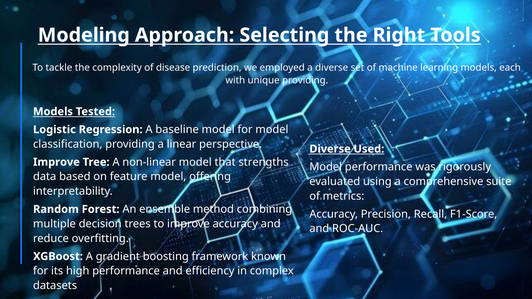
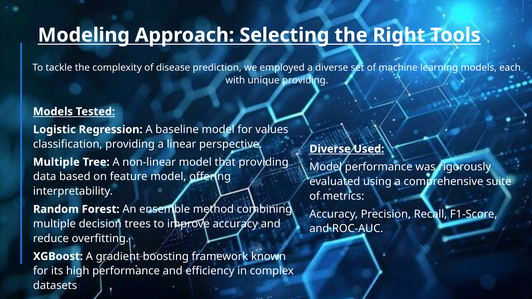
for model: model -> values
Improve at (56, 162): Improve -> Multiple
that strengths: strengths -> providing
